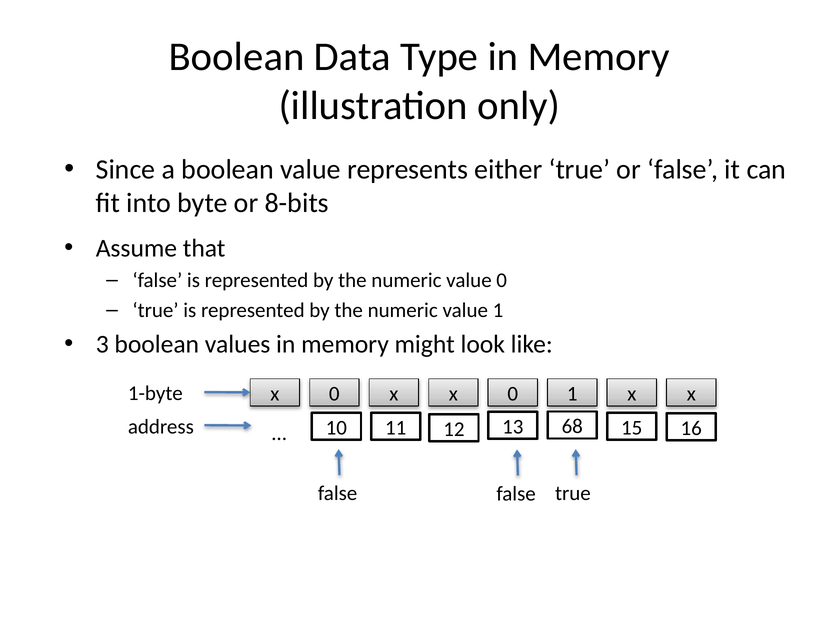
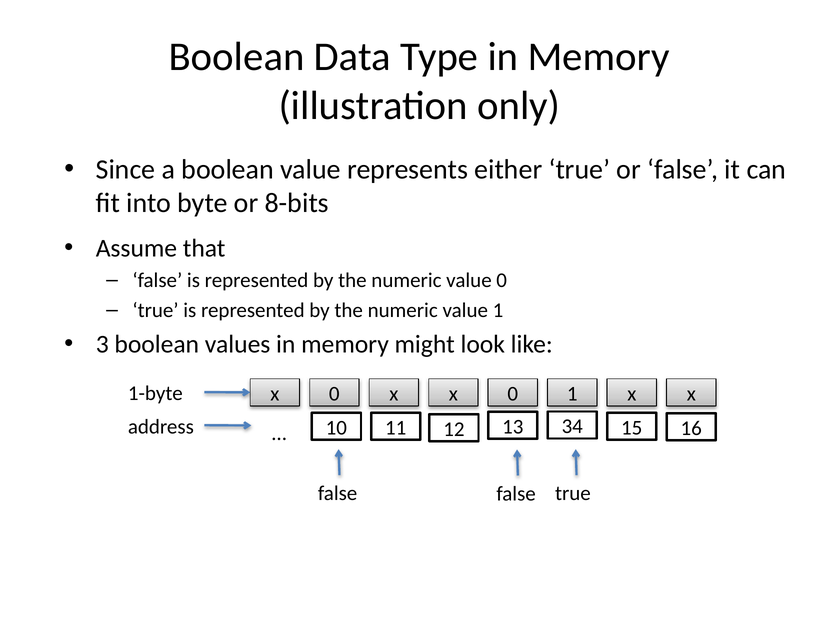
68: 68 -> 34
